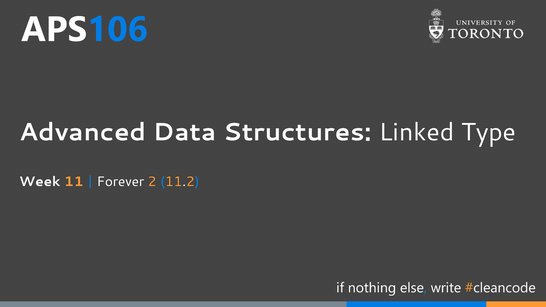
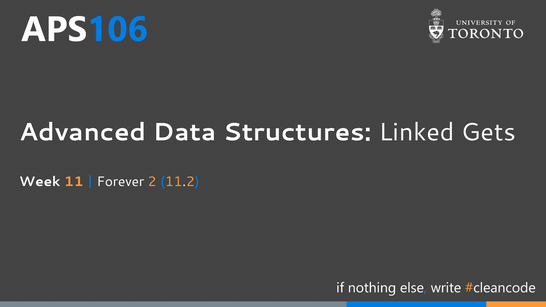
Type: Type -> Gets
